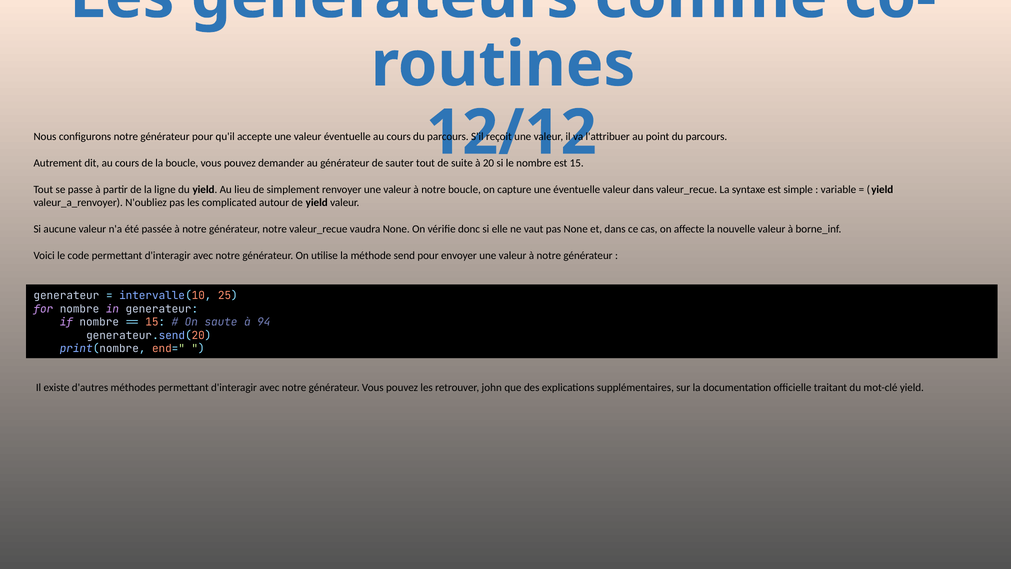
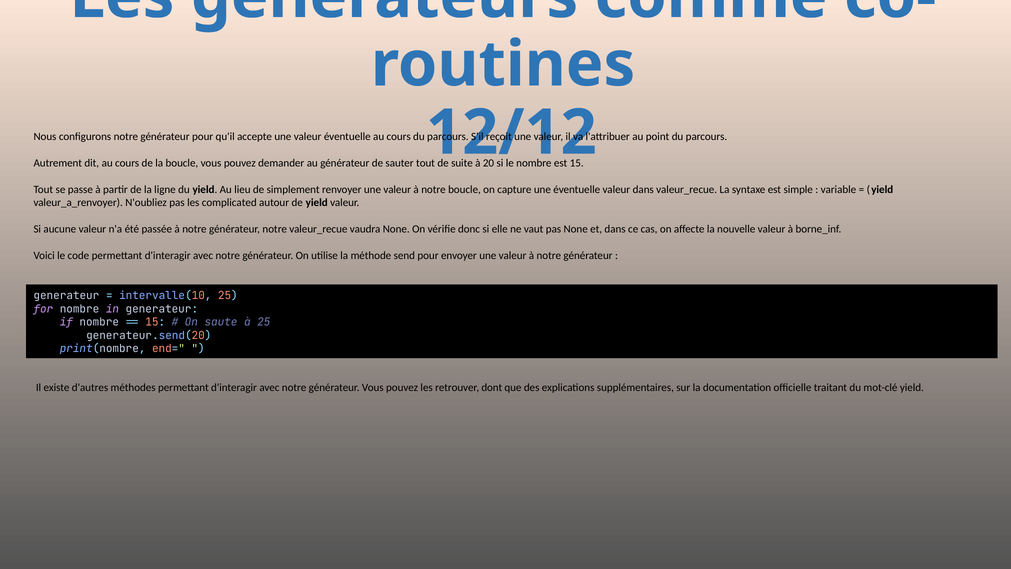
à 94: 94 -> 25
john: john -> dont
